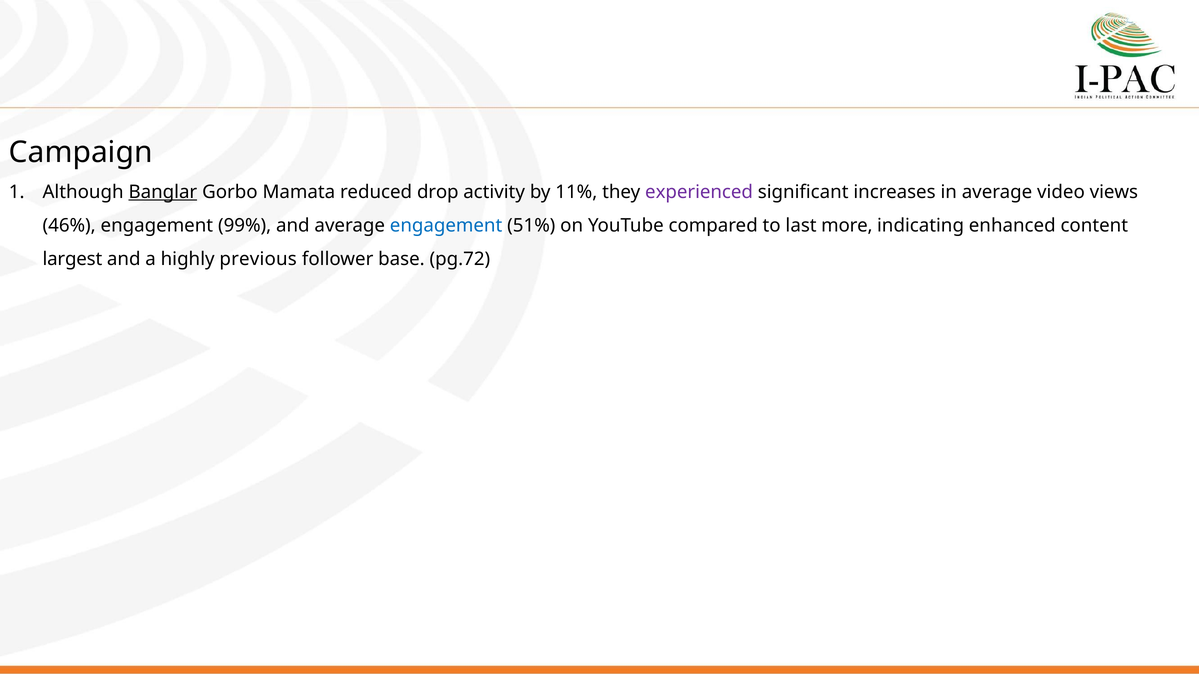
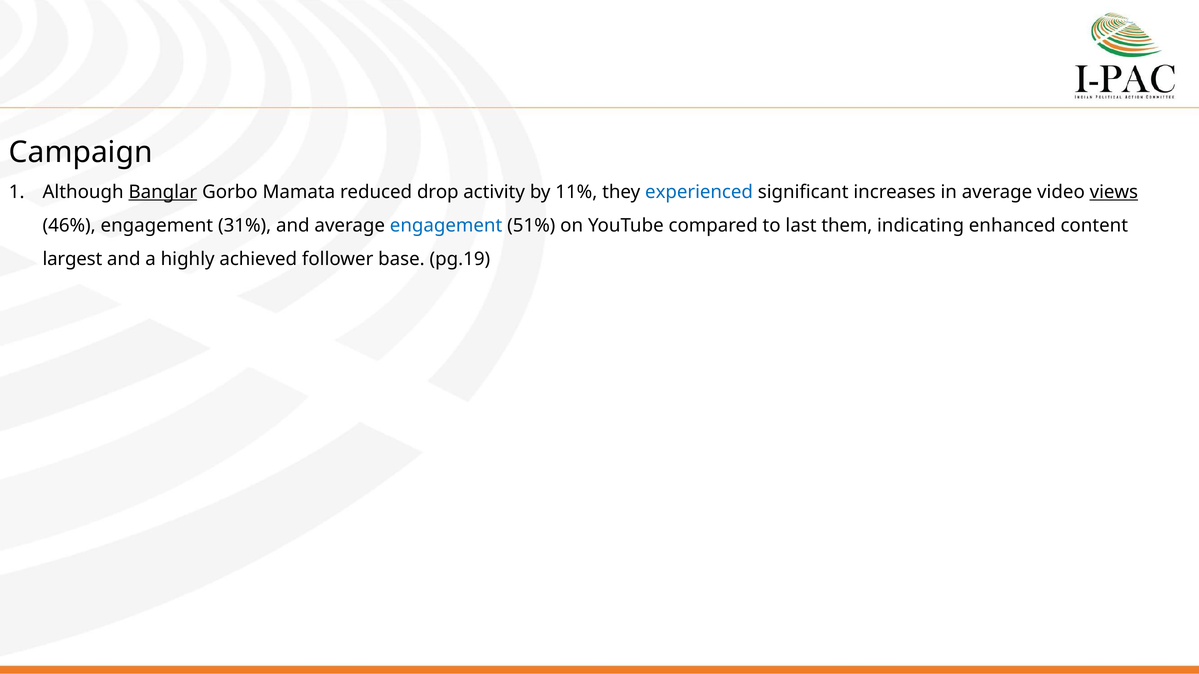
experienced colour: purple -> blue
views underline: none -> present
99%: 99% -> 31%
more: more -> them
previous: previous -> achieved
pg.72: pg.72 -> pg.19
